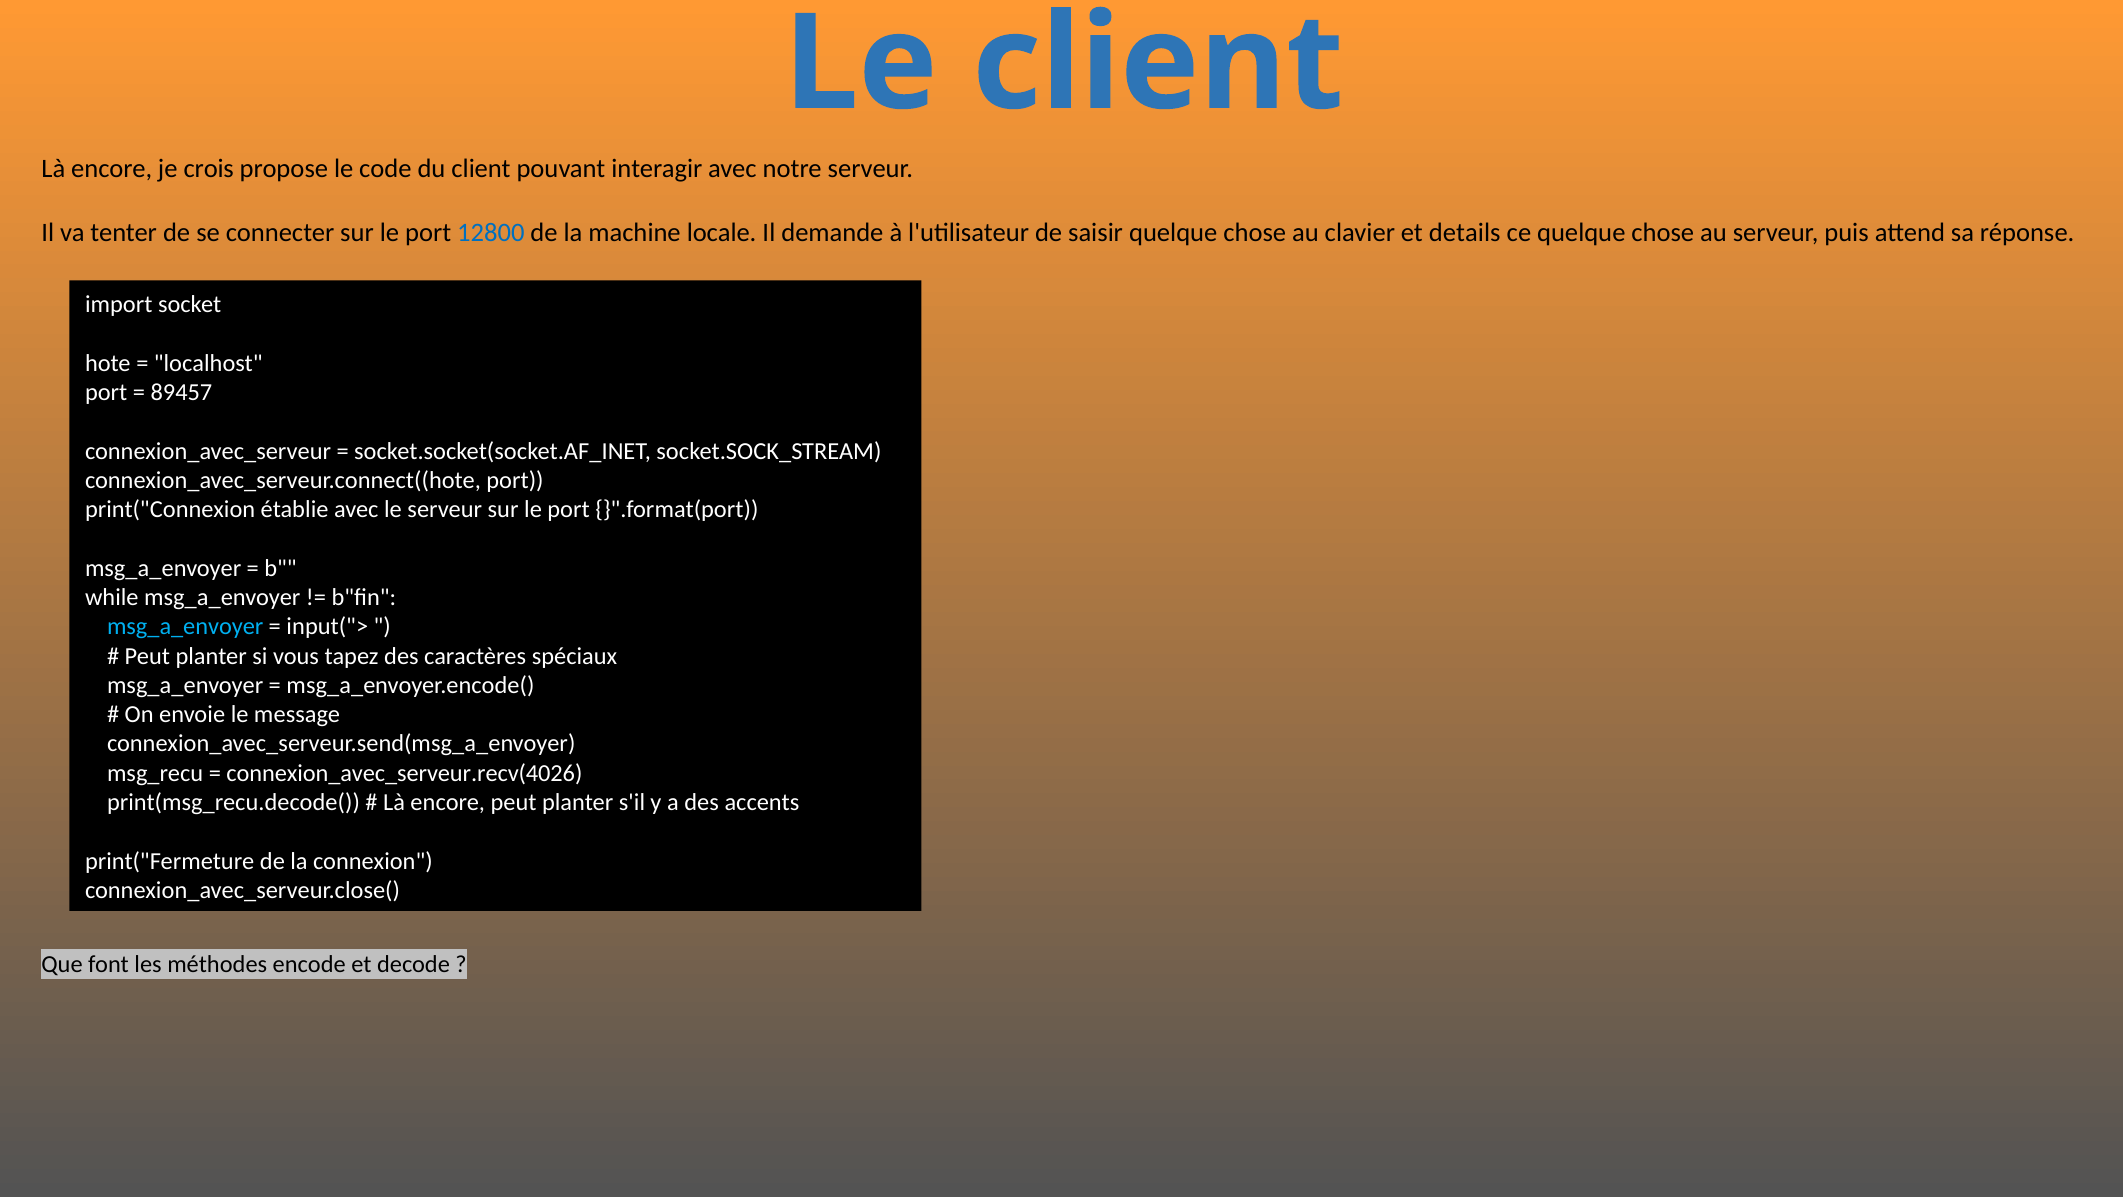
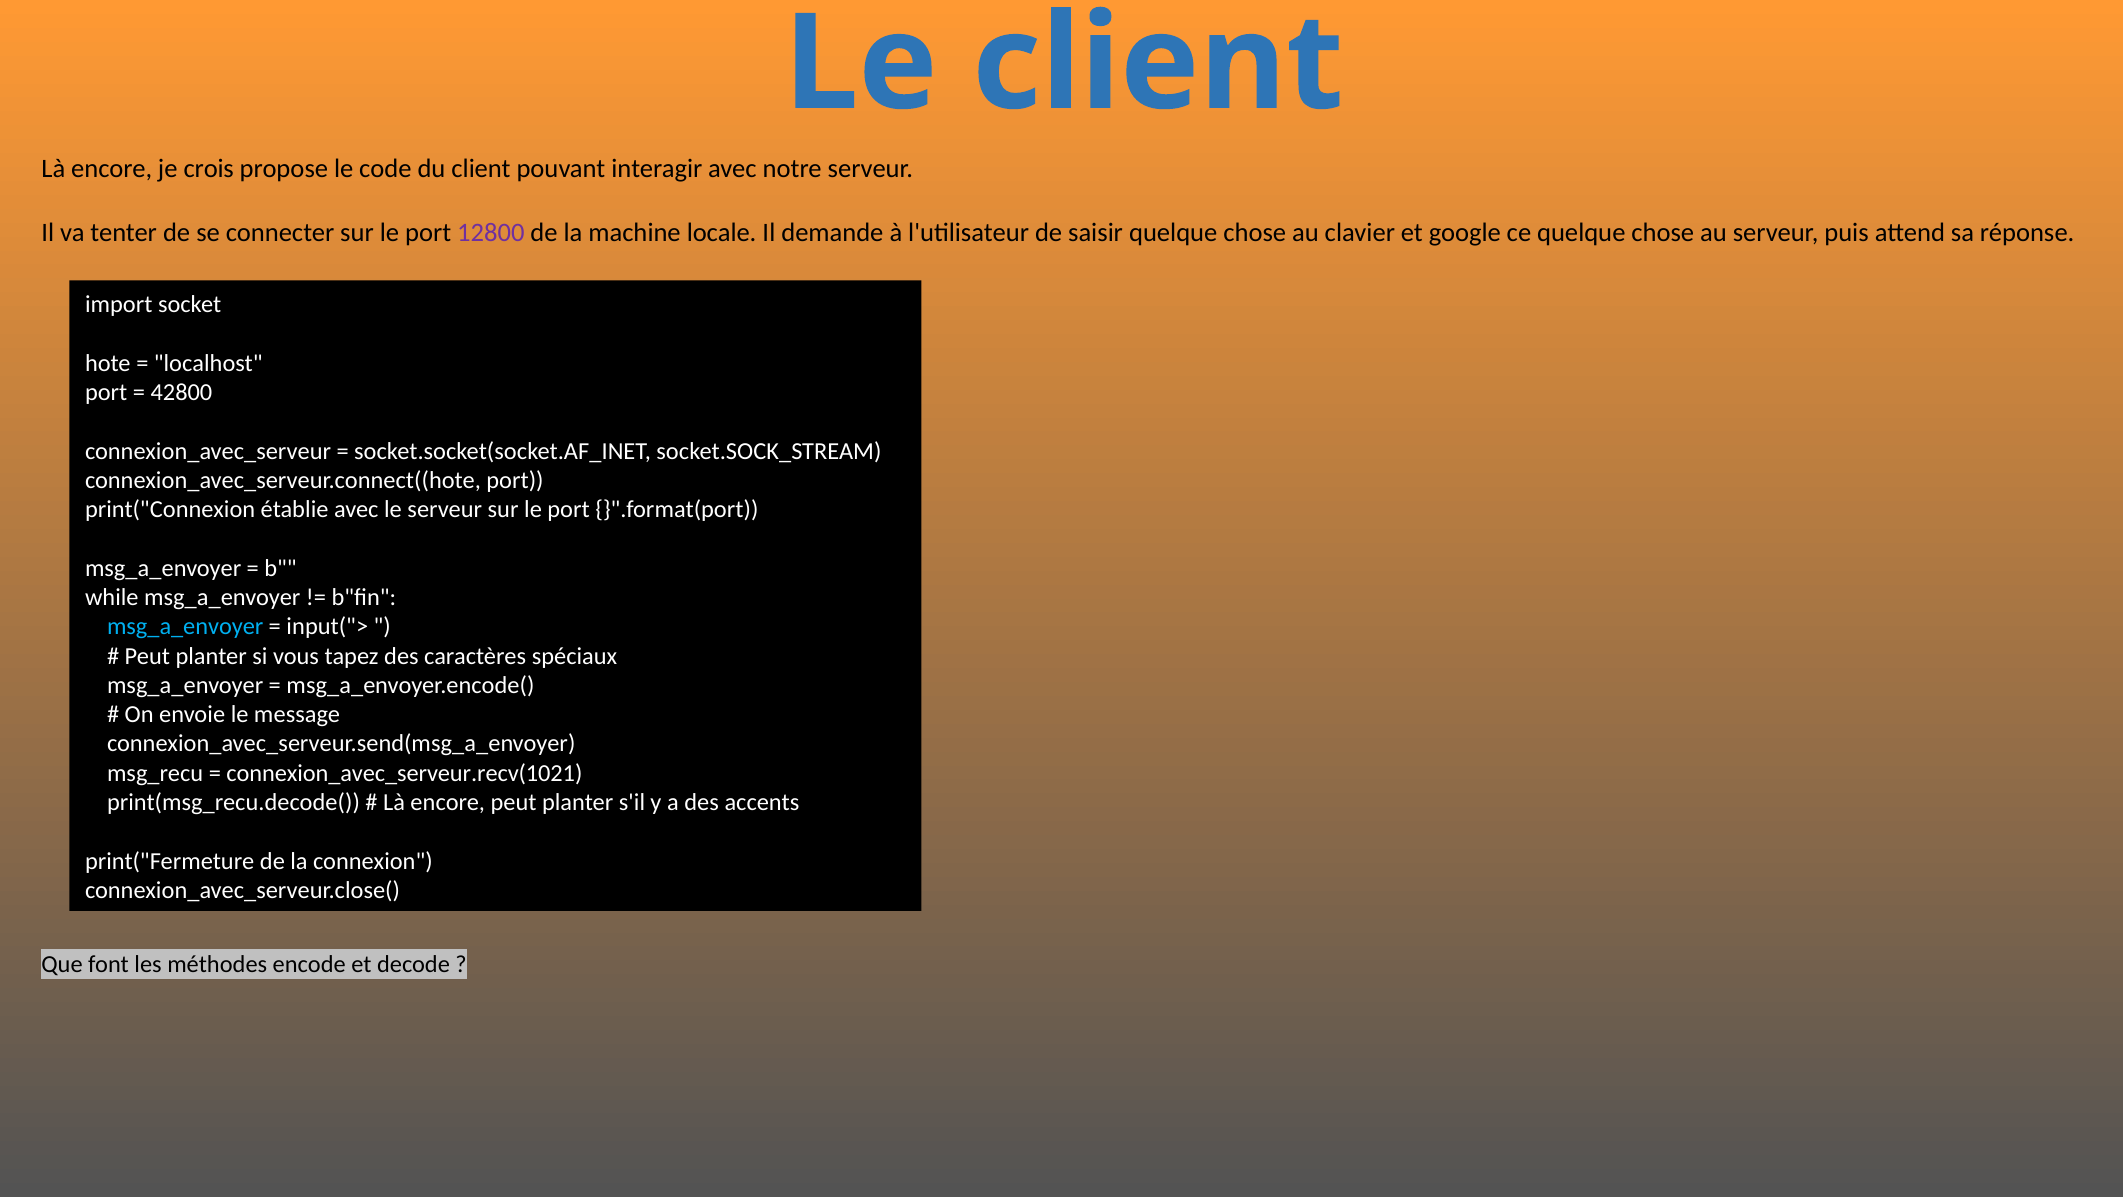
12800 colour: blue -> purple
details: details -> google
89457: 89457 -> 42800
connexion_avec_serveur.recv(4026: connexion_avec_serveur.recv(4026 -> connexion_avec_serveur.recv(1021
